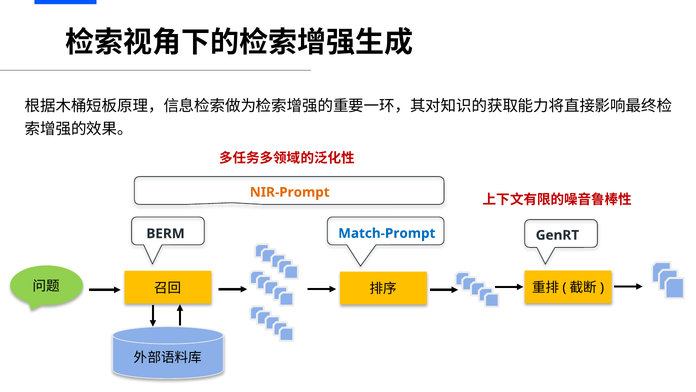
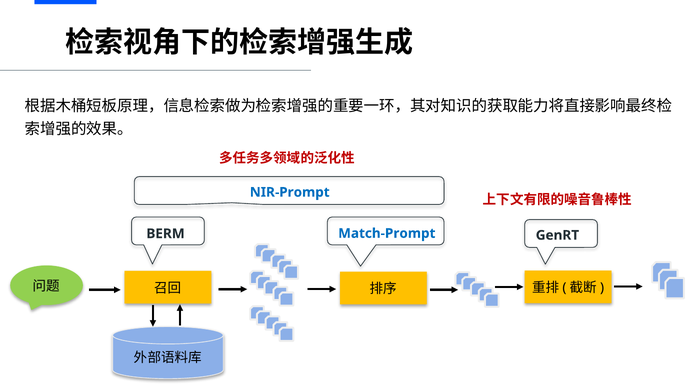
NIR-Prompt colour: orange -> blue
